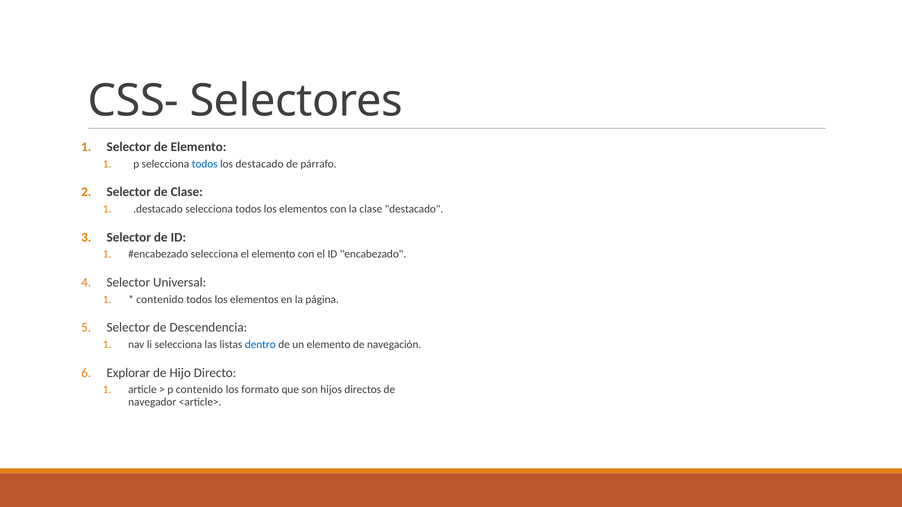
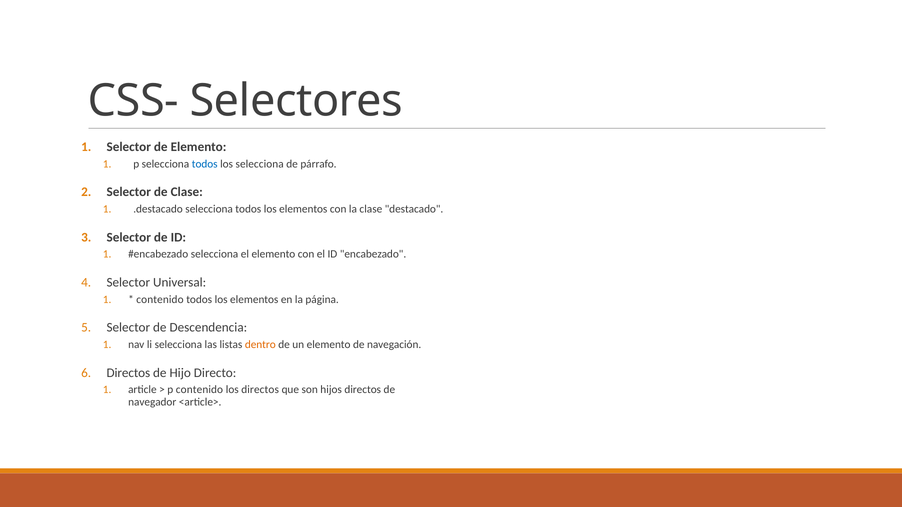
los destacado: destacado -> selecciona
dentro colour: blue -> orange
Explorar at (128, 373): Explorar -> Directos
los formato: formato -> directos
